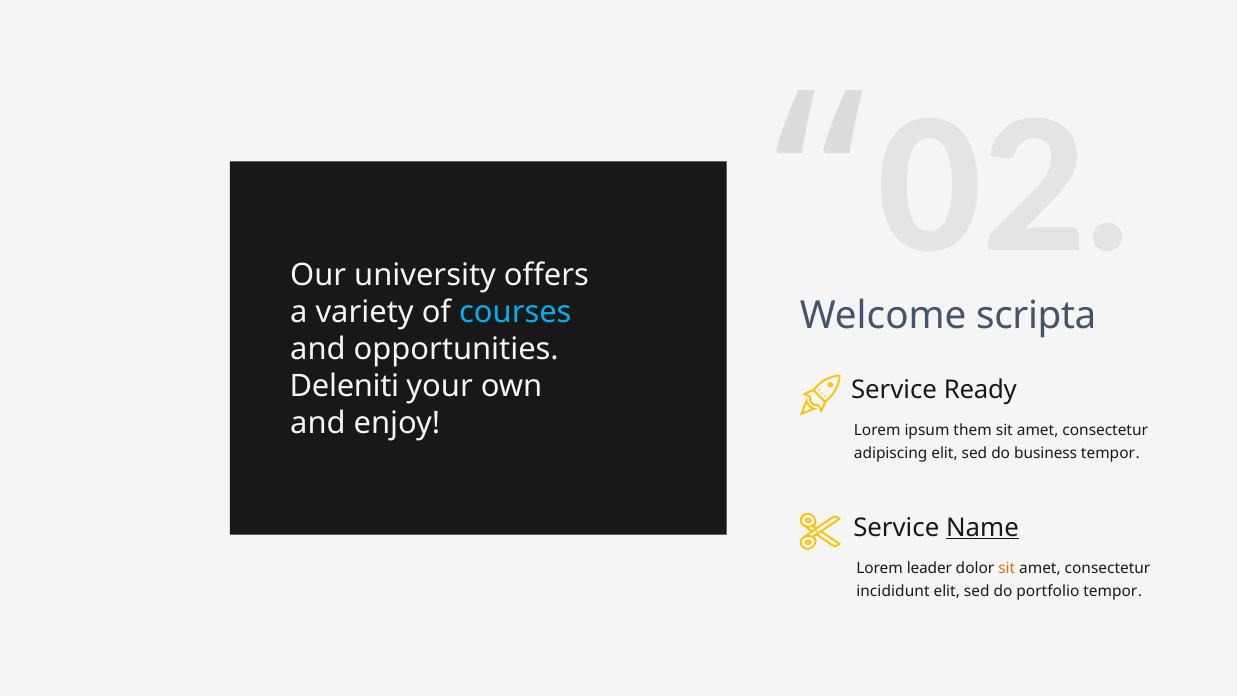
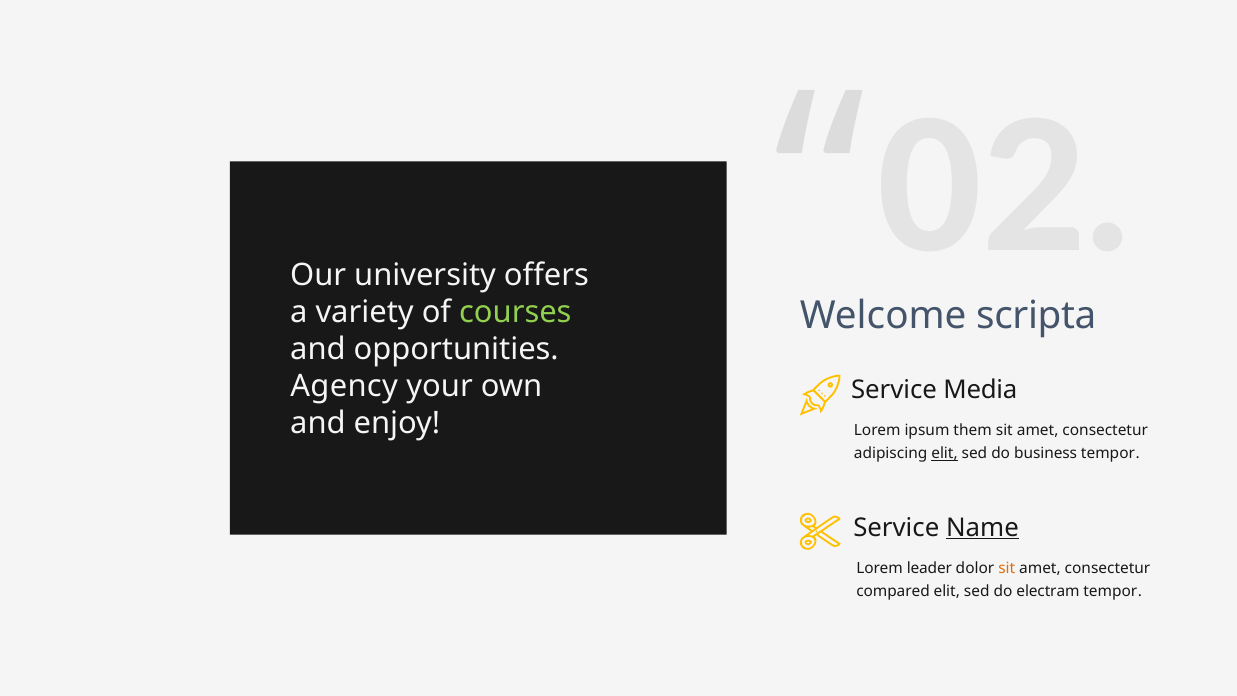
courses colour: light blue -> light green
Deleniti: Deleniti -> Agency
Ready: Ready -> Media
elit at (944, 454) underline: none -> present
incididunt: incididunt -> compared
portfolio: portfolio -> electram
